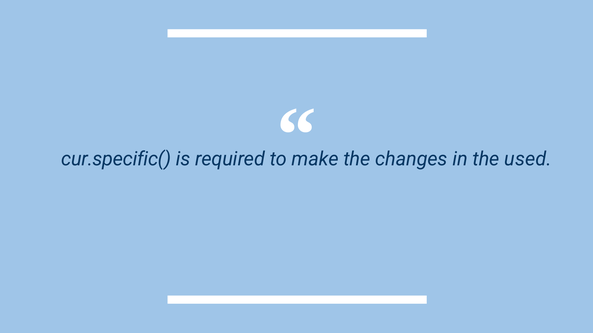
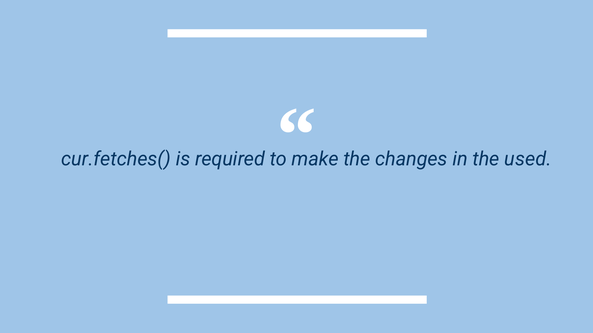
cur.specific(: cur.specific( -> cur.fetches(
